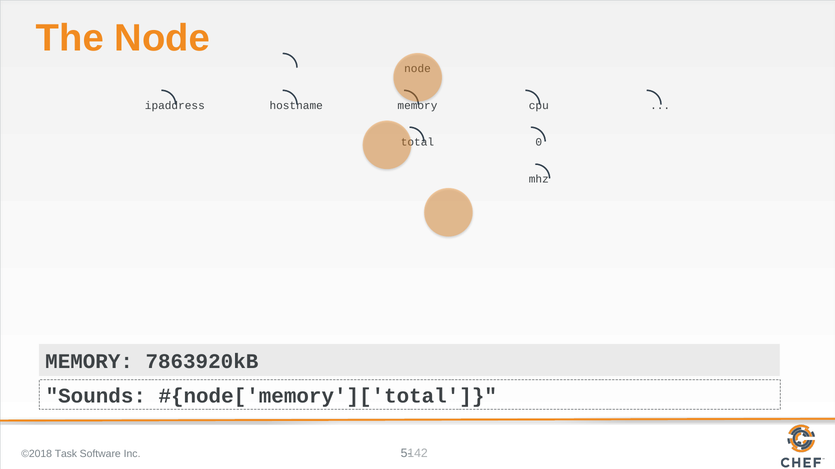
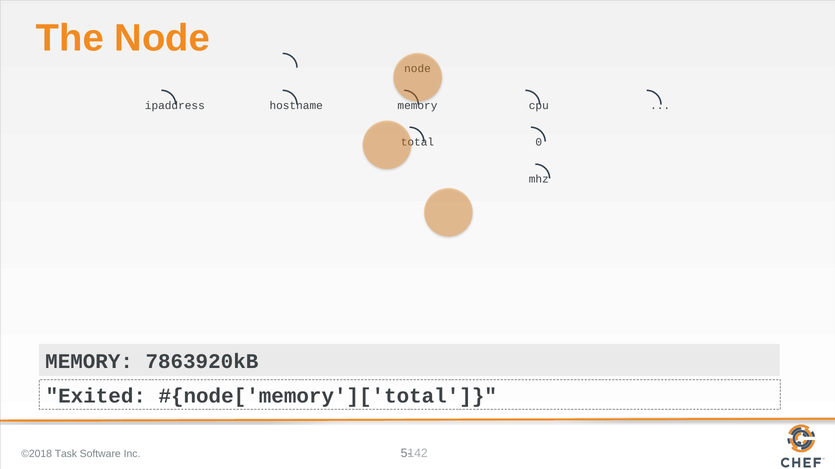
Sounds: Sounds -> Exited
